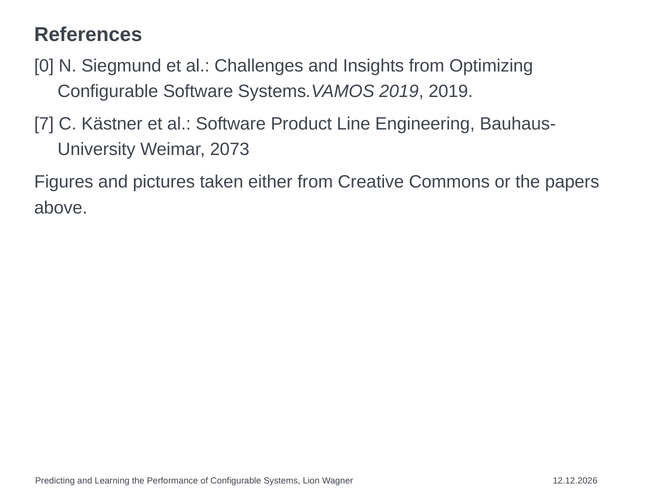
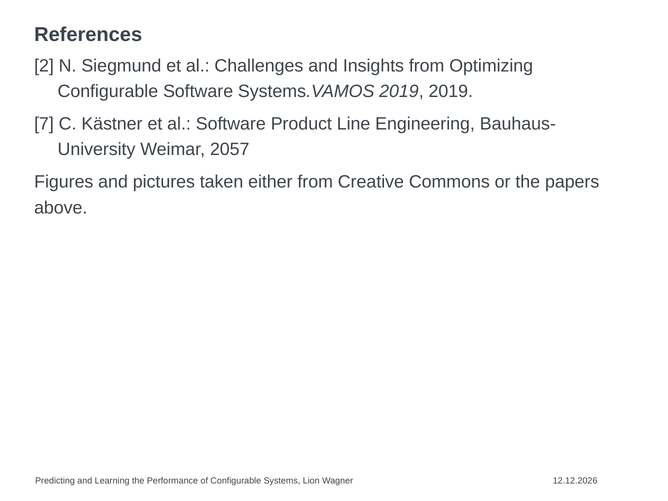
0: 0 -> 2
2073: 2073 -> 2057
